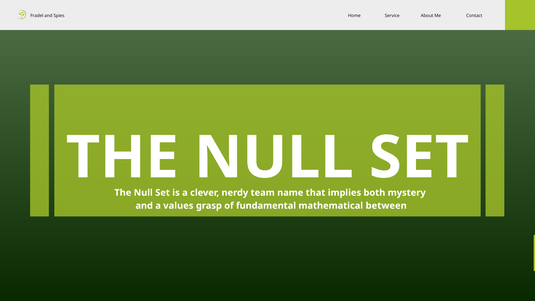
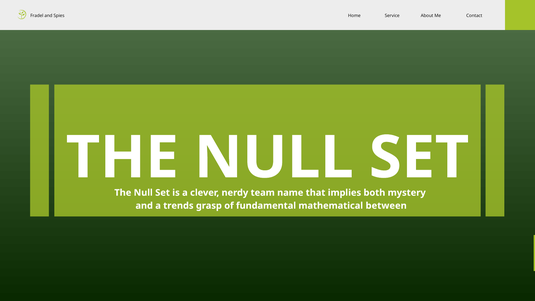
values: values -> trends
